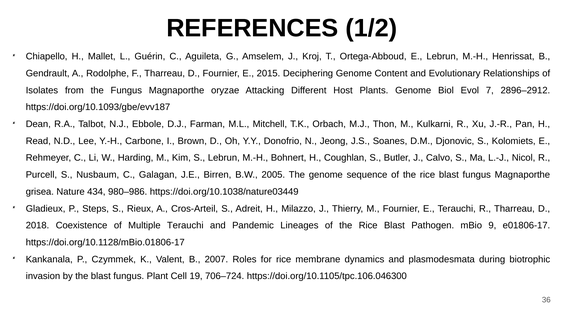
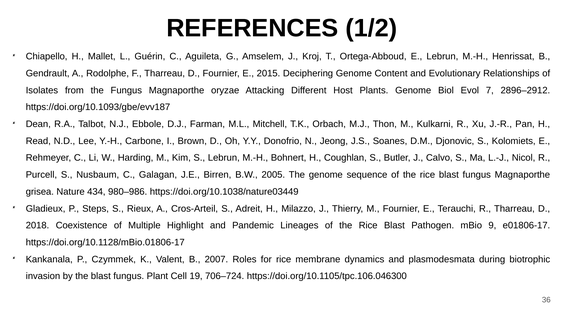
Multiple Terauchi: Terauchi -> Highlight
